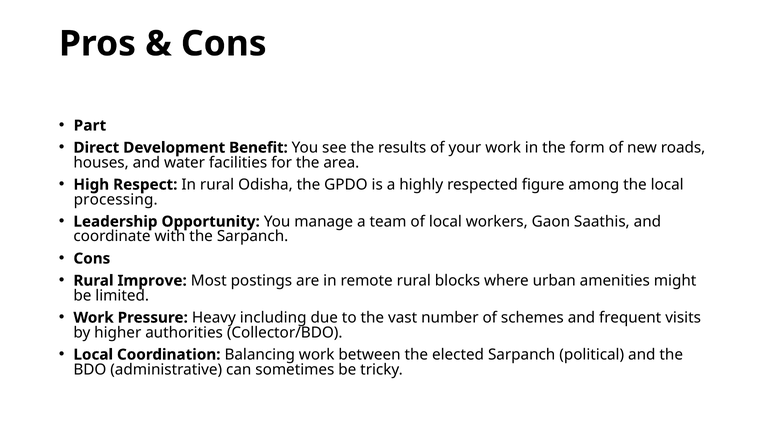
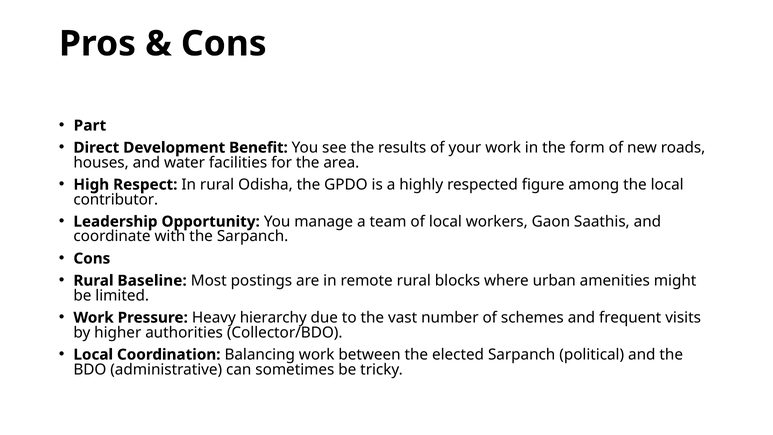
processing: processing -> contributor
Improve: Improve -> Baseline
including: including -> hierarchy
